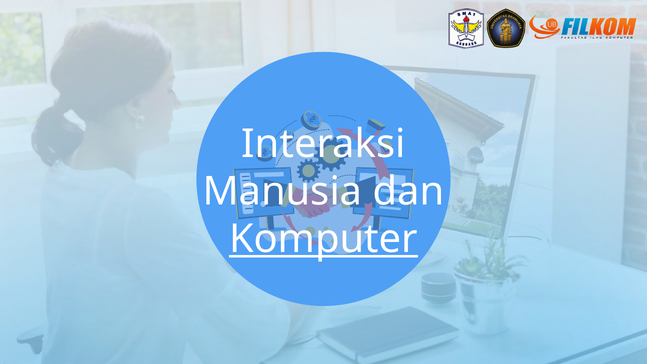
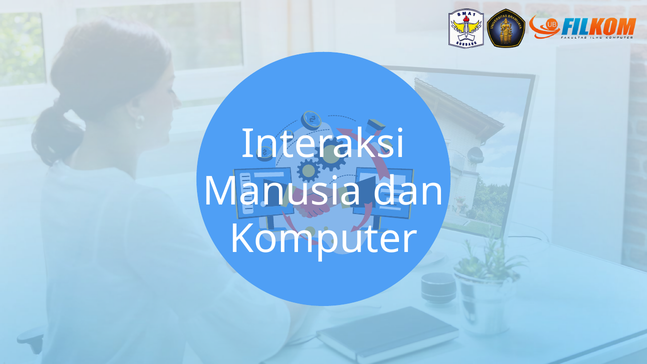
Komputer underline: present -> none
